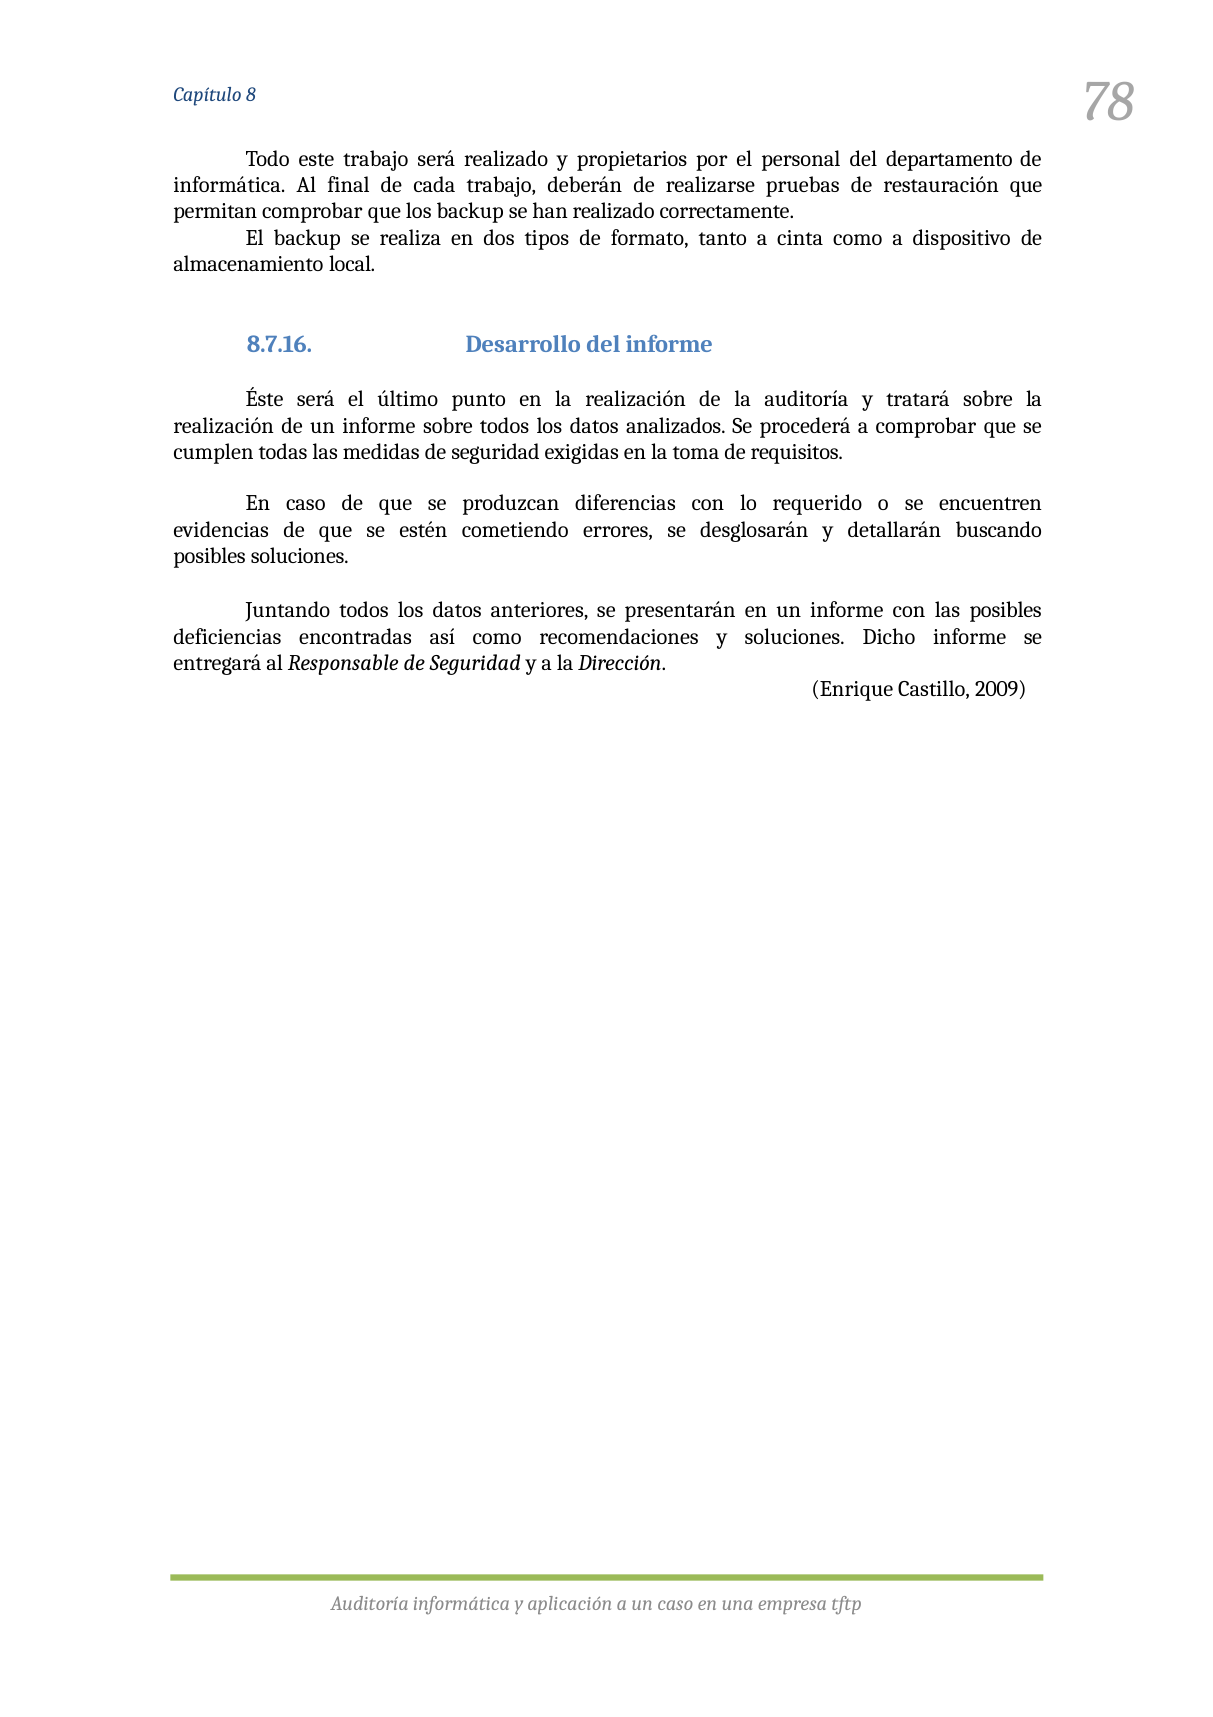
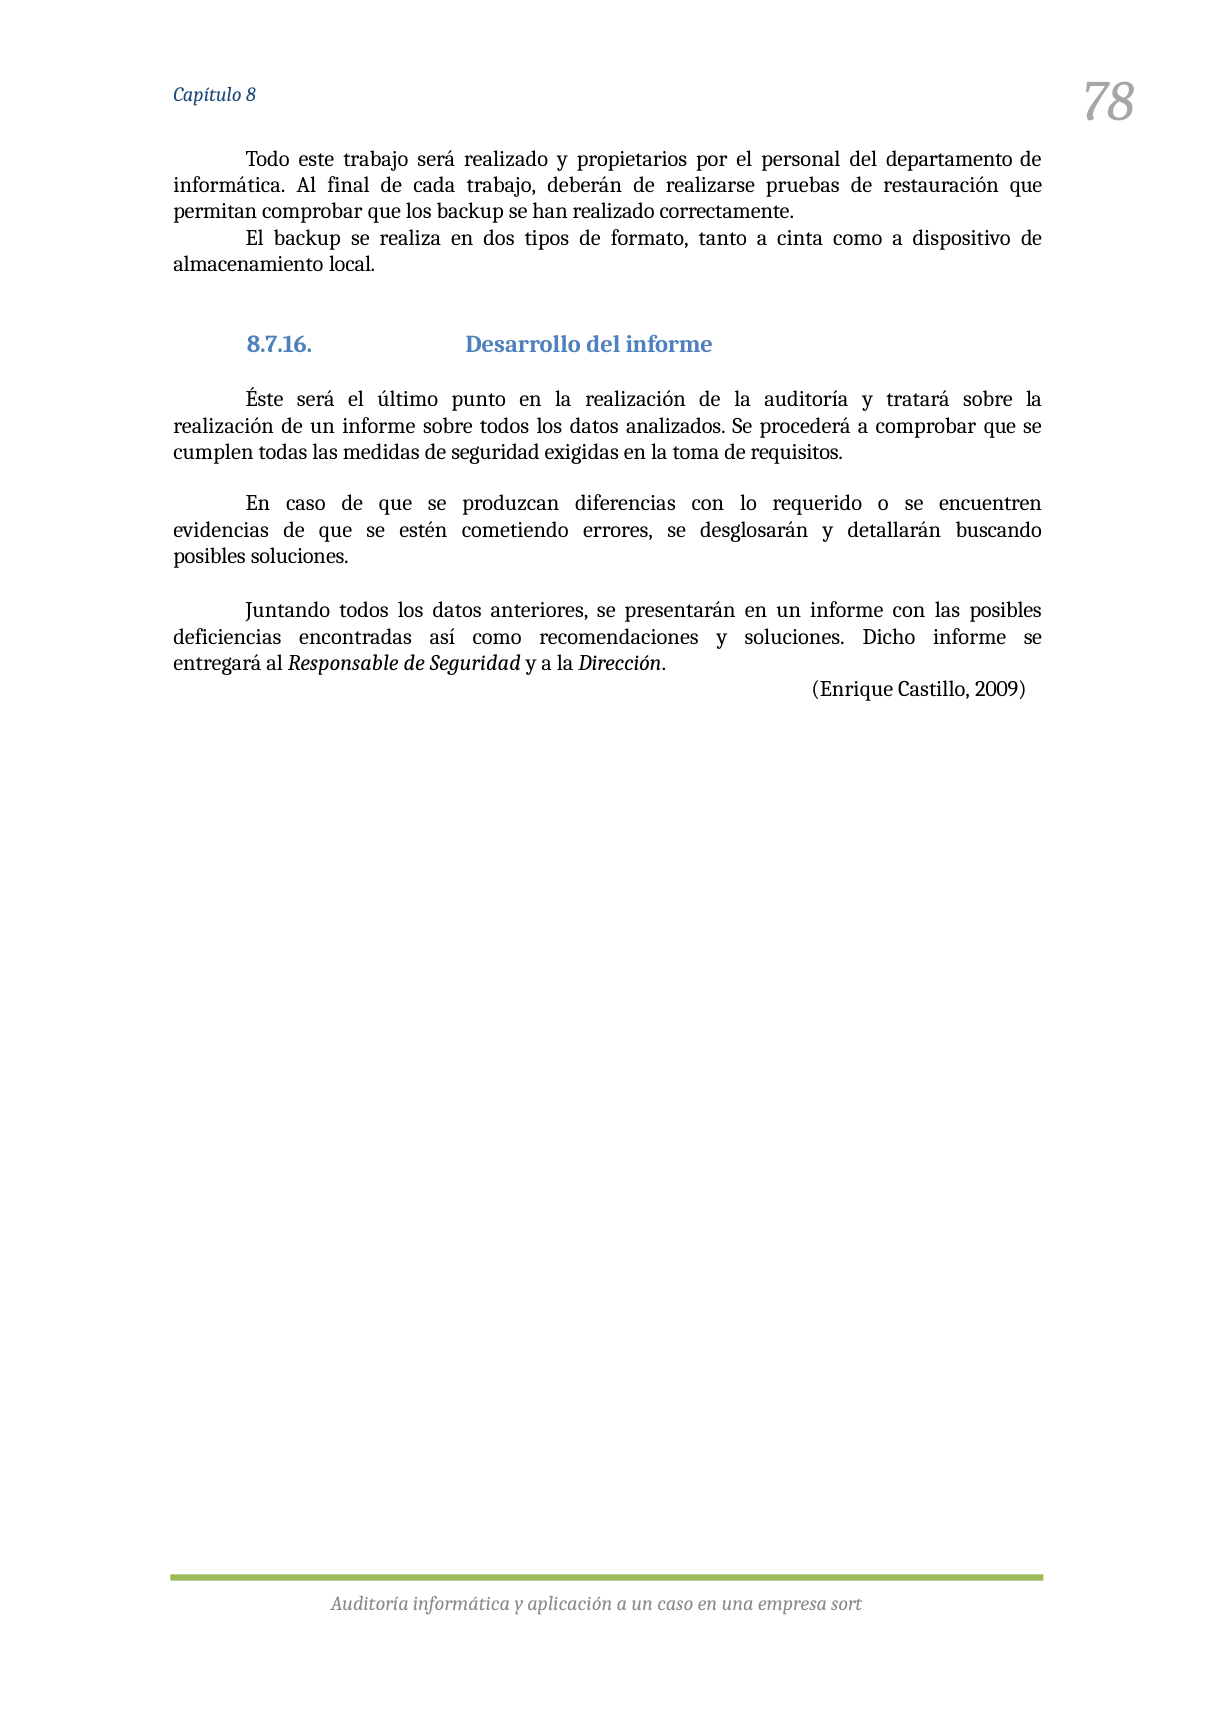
tftp: tftp -> sort
